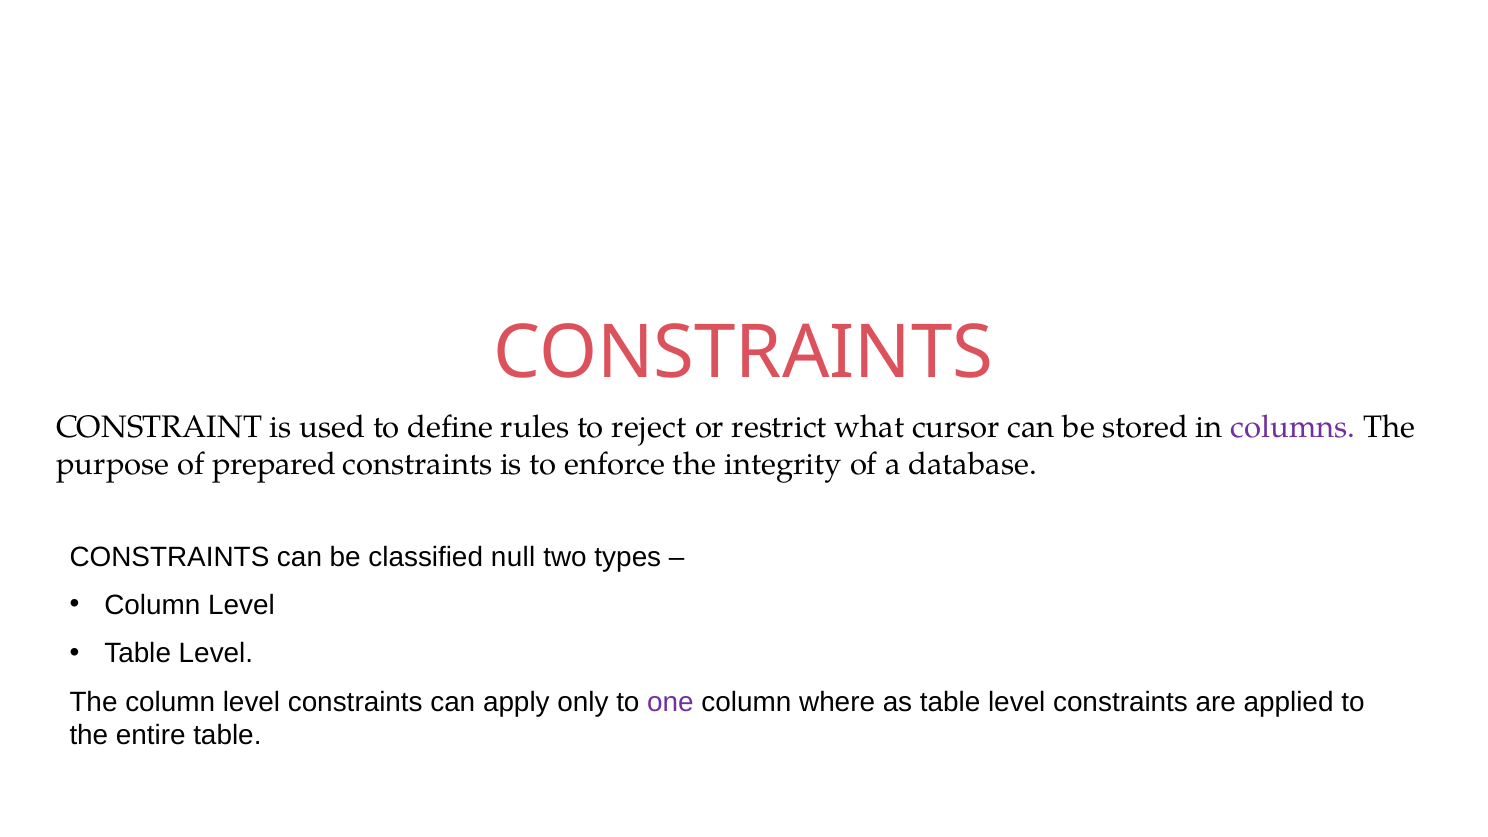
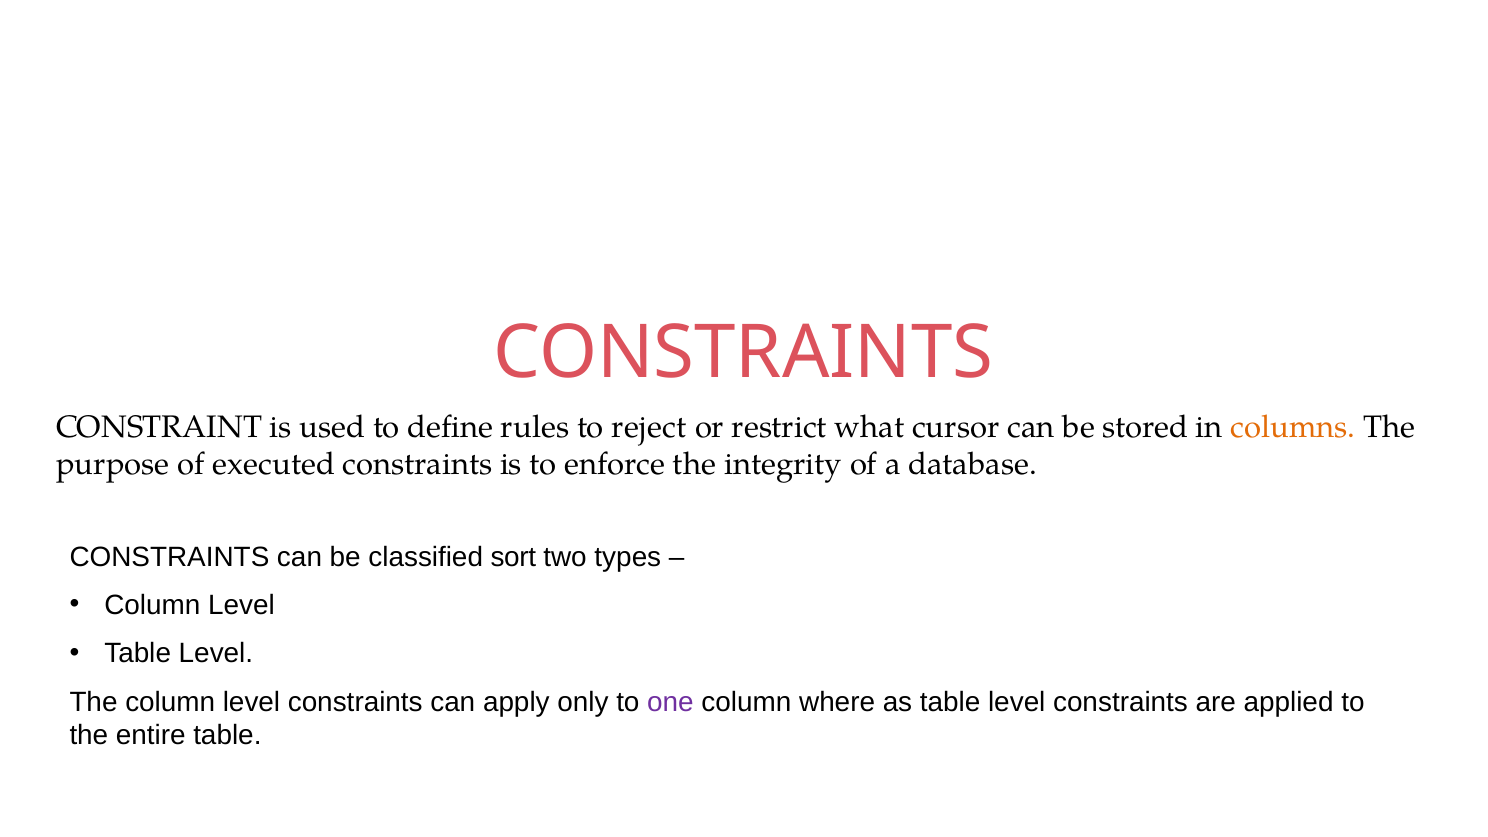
columns colour: purple -> orange
prepared: prepared -> executed
null: null -> sort
